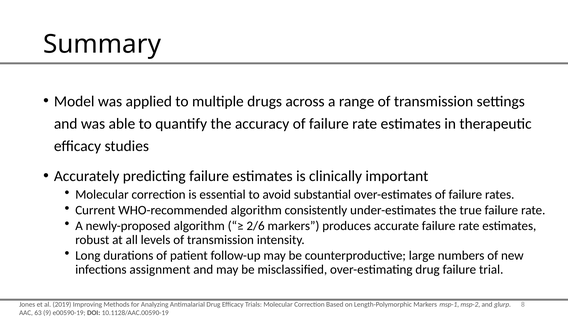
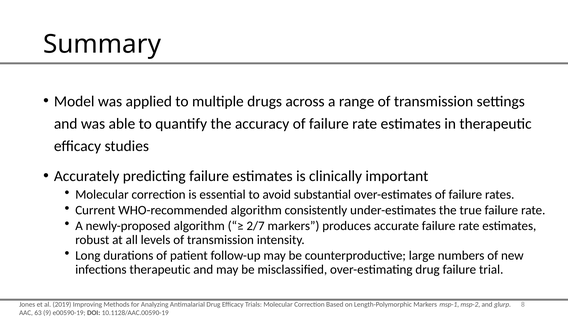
2/6: 2/6 -> 2/7
infections assignment: assignment -> therapeutic
